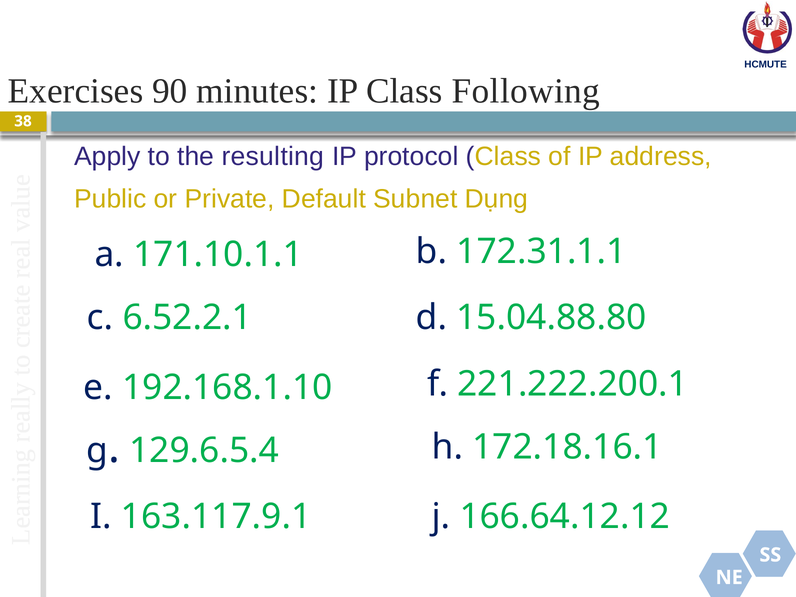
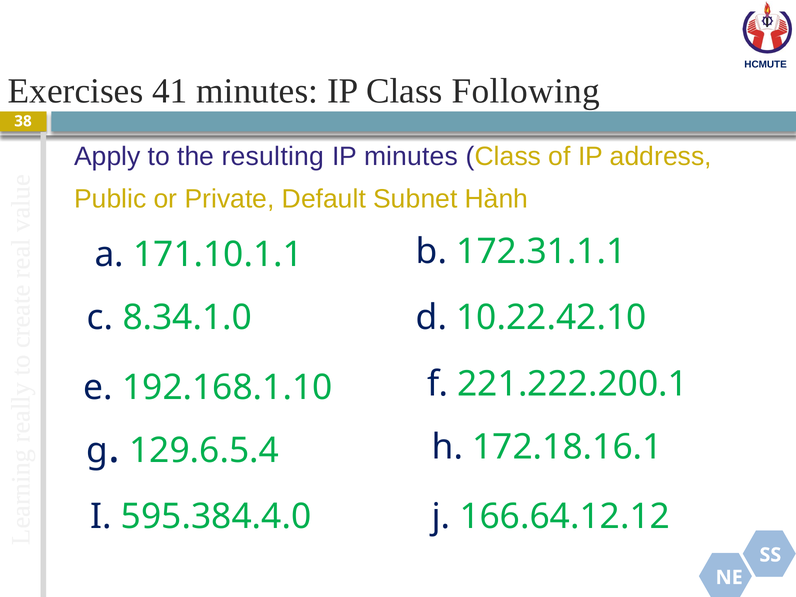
90: 90 -> 41
IP protocol: protocol -> minutes
Dụng: Dụng -> Hành
6.52.2.1: 6.52.2.1 -> 8.34.1.0
15.04.88.80: 15.04.88.80 -> 10.22.42.10
163.117.9.1: 163.117.9.1 -> 595.384.4.0
